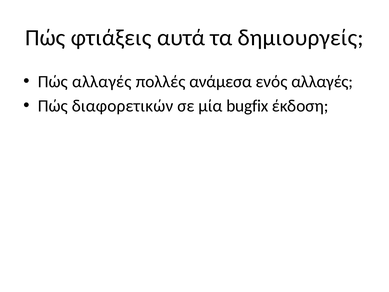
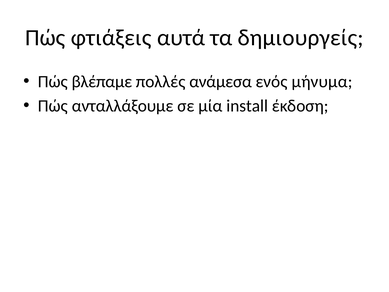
Πώς αλλαγές: αλλαγές -> βλέπαμε
ενός αλλαγές: αλλαγές -> μήνυμα
διαφορετικών: διαφορετικών -> ανταλλάξουμε
bugfix: bugfix -> install
